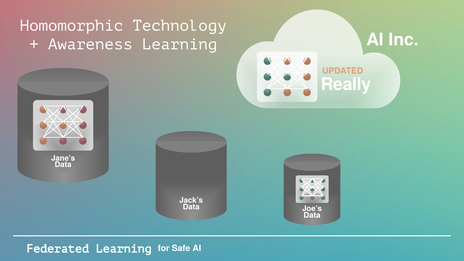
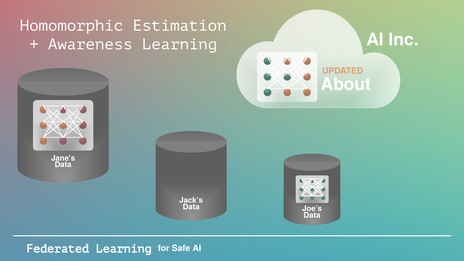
Technology: Technology -> Estimation
Really: Really -> About
